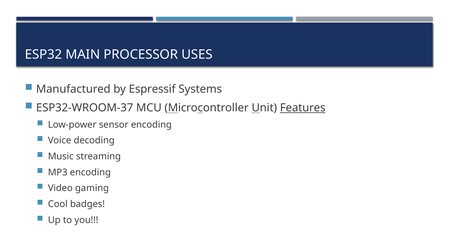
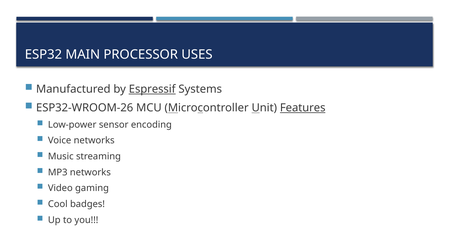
Espressif underline: none -> present
ESP32-WROOM-37: ESP32-WROOM-37 -> ESP32-WROOM-26
Voice decoding: decoding -> networks
MP3 encoding: encoding -> networks
